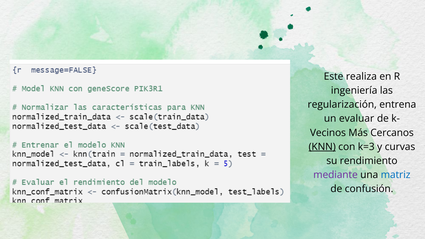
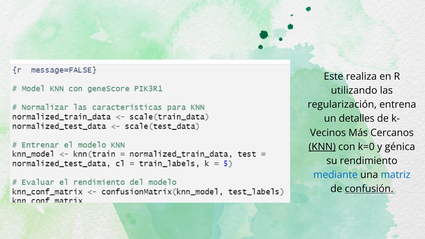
ingeniería: ingeniería -> utilizando
evaluar: evaluar -> detalles
k=3: k=3 -> k=0
curvas: curvas -> génica
mediante colour: purple -> blue
confusión underline: none -> present
